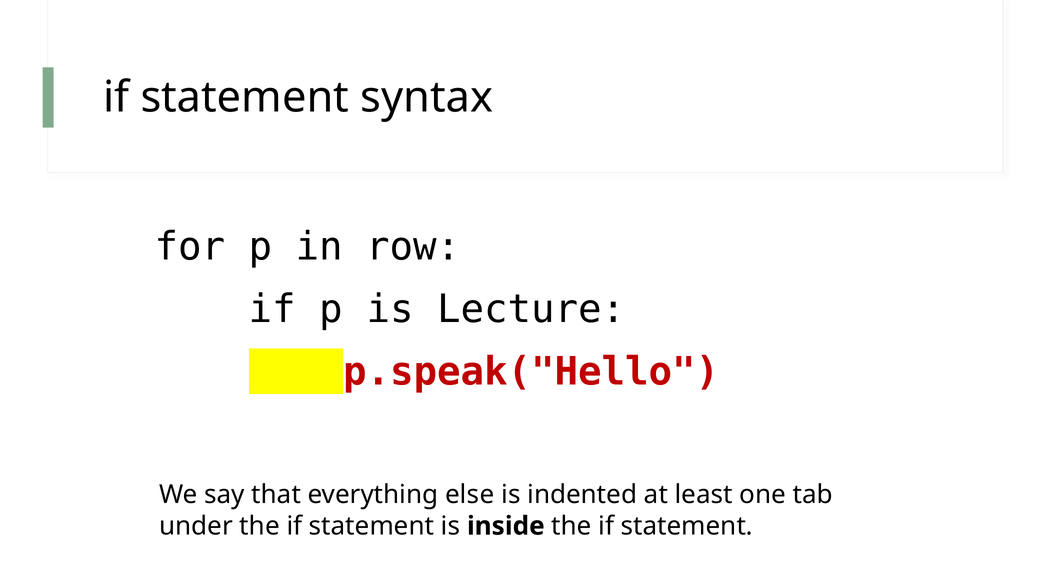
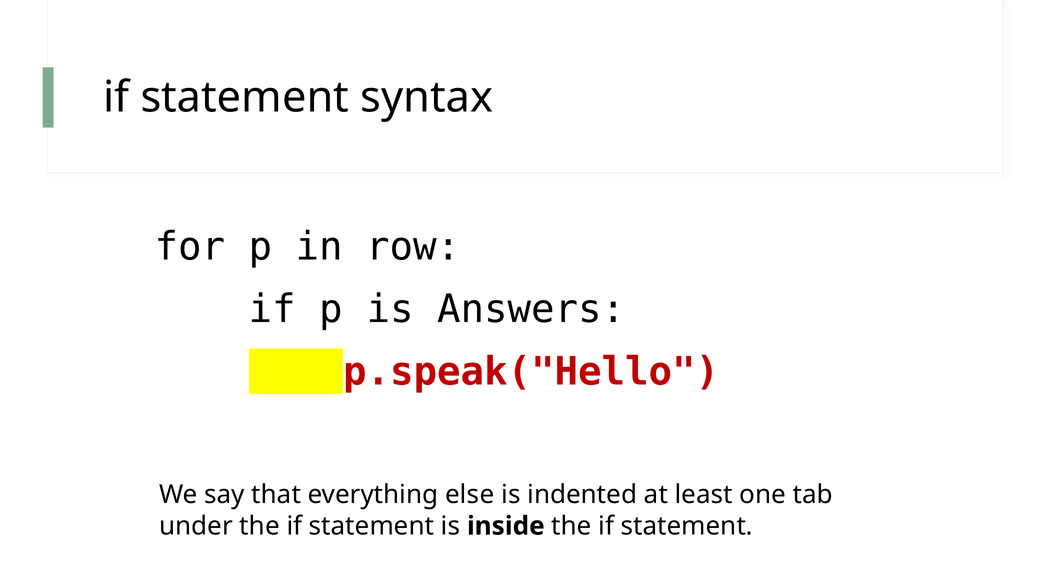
Lecture: Lecture -> Answers
